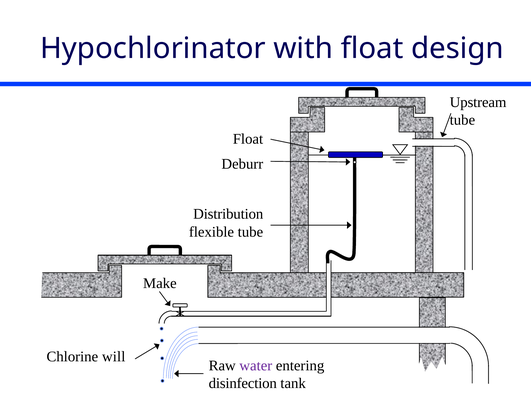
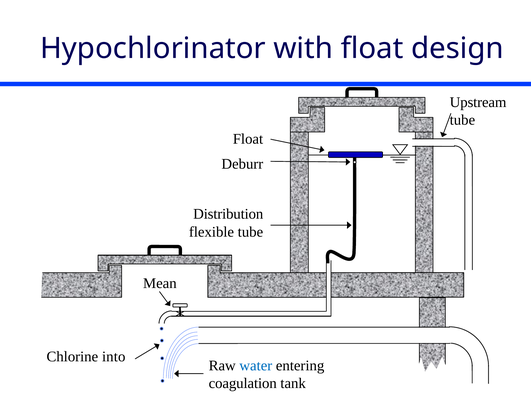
Make: Make -> Mean
will: will -> into
water colour: purple -> blue
disinfection: disinfection -> coagulation
